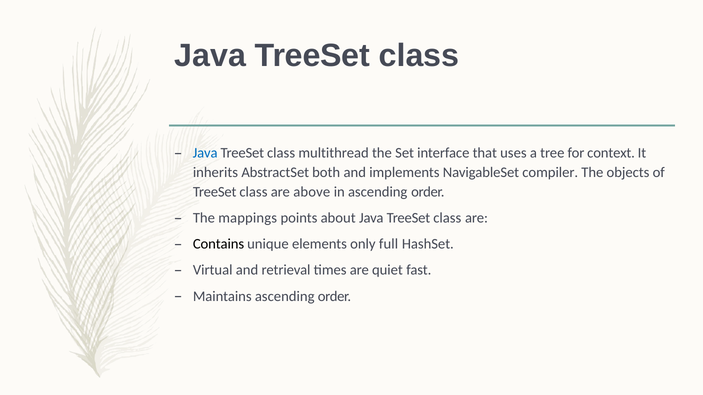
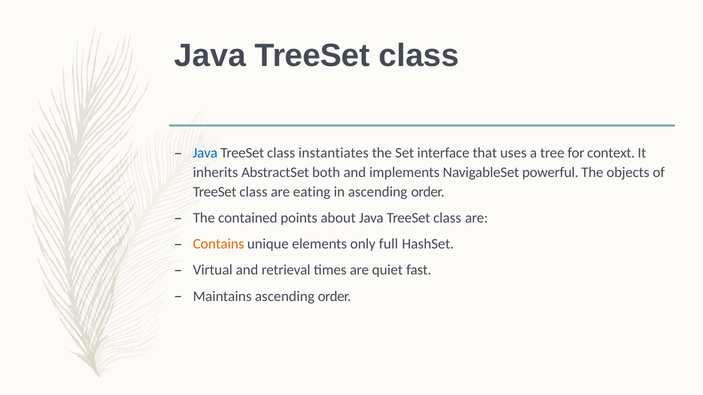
multithread: multithread -> instantiates
compiler: compiler -> powerful
above: above -> eating
mappings: mappings -> contained
Contains colour: black -> orange
